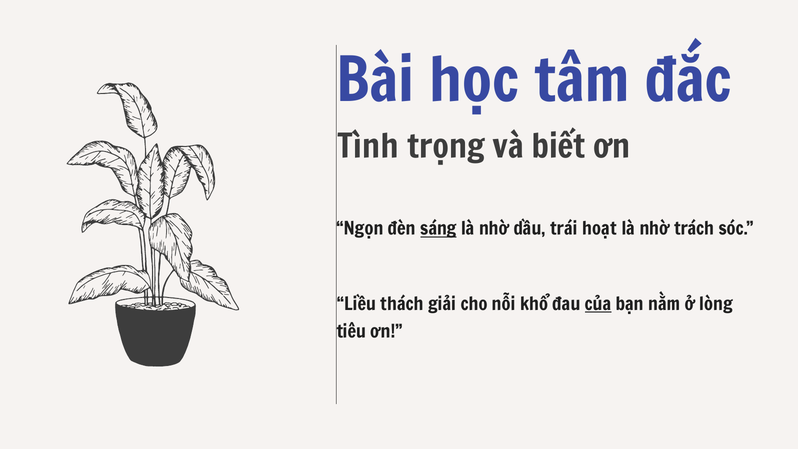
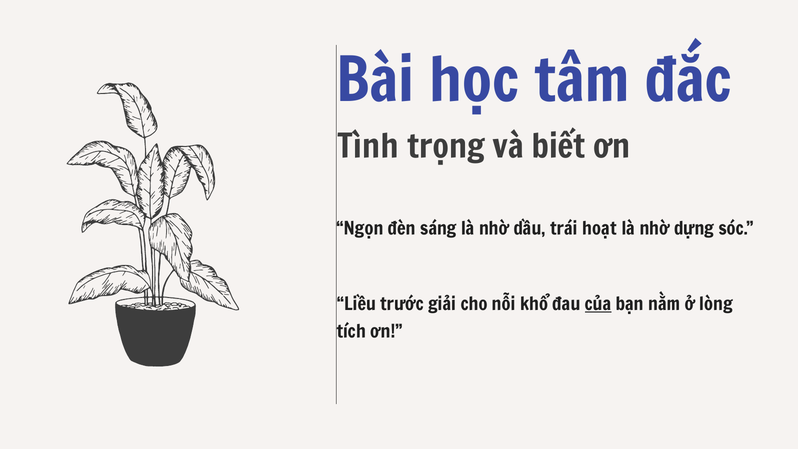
sáng underline: present -> none
trách: trách -> dựng
thách: thách -> trước
tiêu: tiêu -> tích
